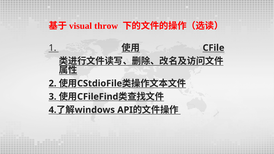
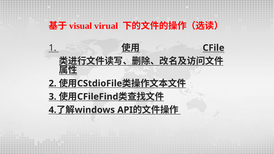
throw: throw -> virual
